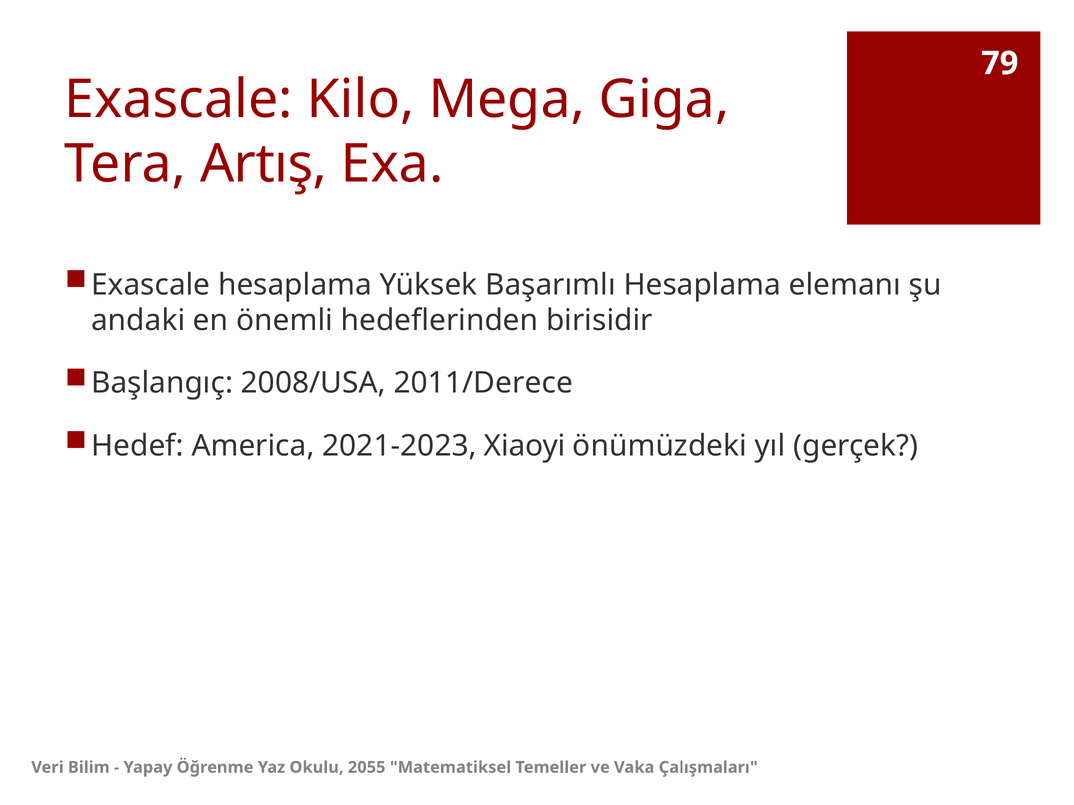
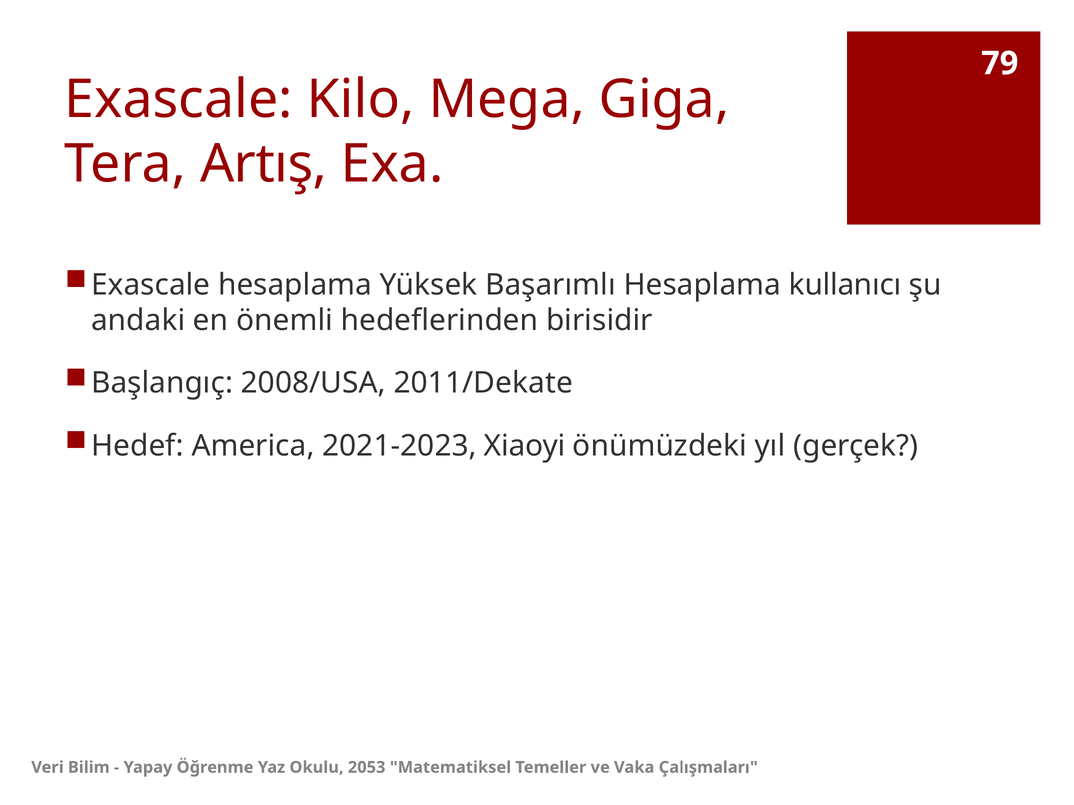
elemanı: elemanı -> kullanıcı
2011/Derece: 2011/Derece -> 2011/Dekate
2055: 2055 -> 2053
